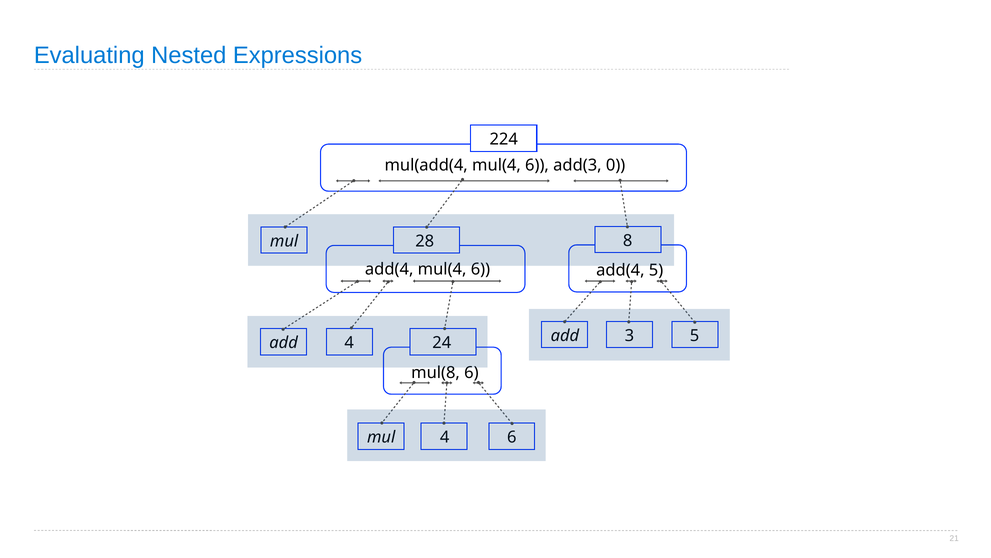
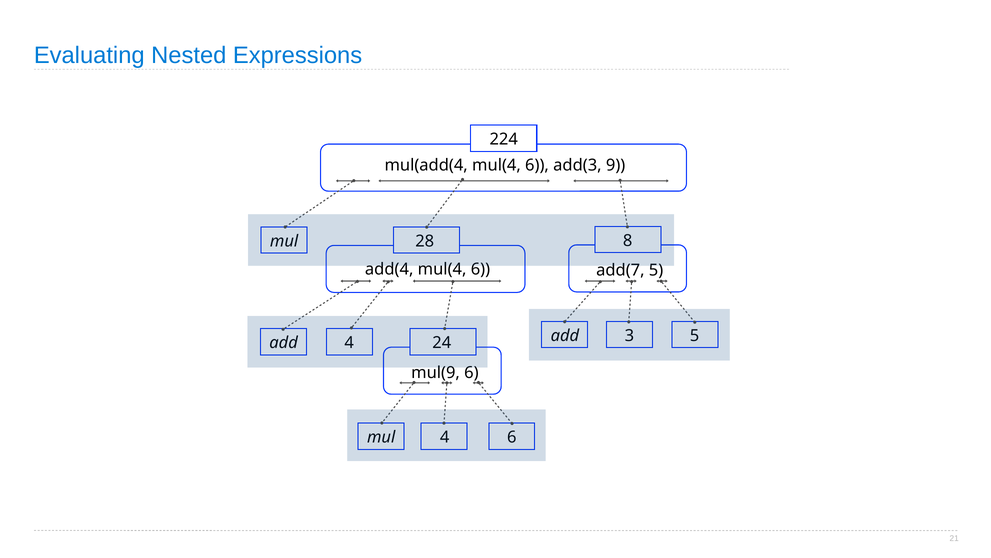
0: 0 -> 9
add(4 at (620, 270): add(4 -> add(7
mul(8: mul(8 -> mul(9
